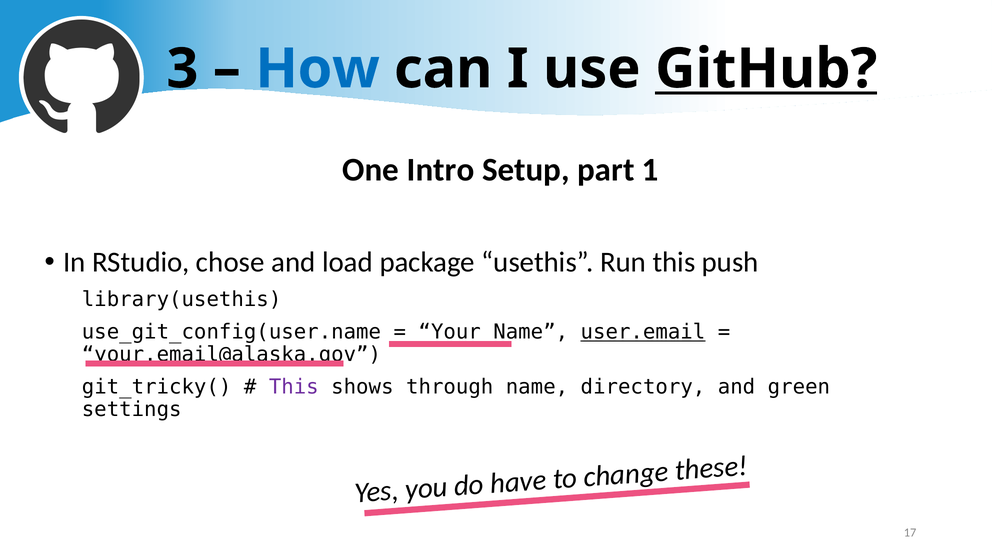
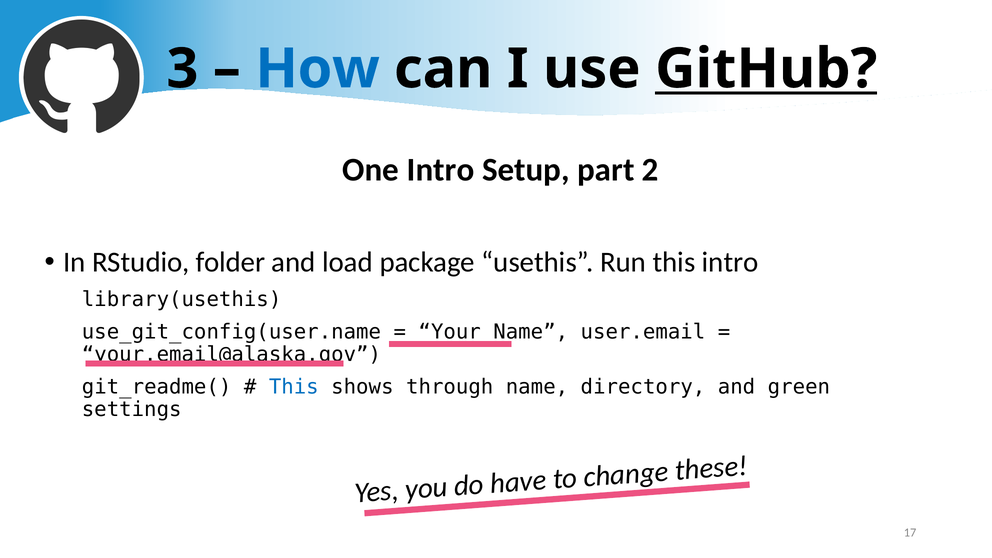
1: 1 -> 2
chose: chose -> folder
this push: push -> intro
user.email underline: present -> none
git_tricky(: git_tricky( -> git_readme(
This at (294, 387) colour: purple -> blue
